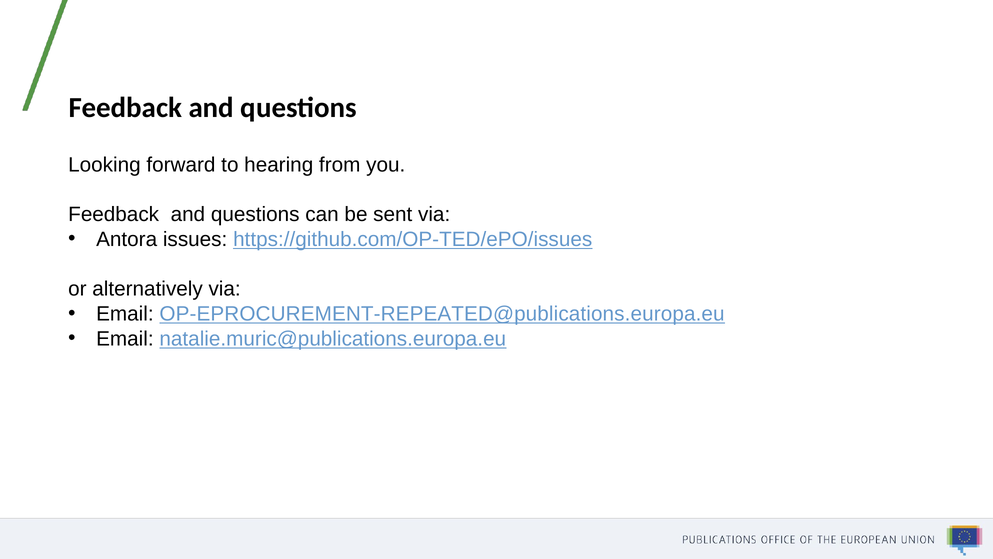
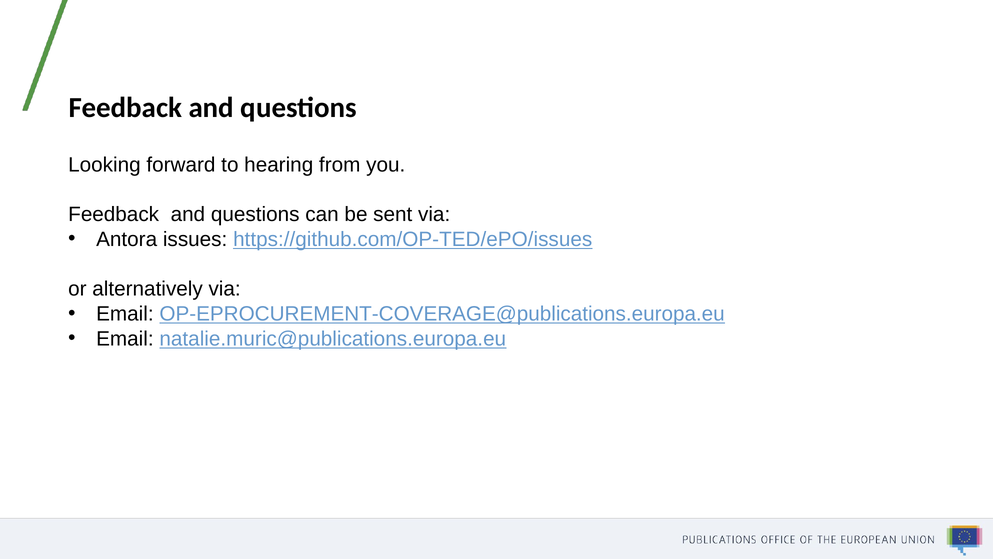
OP-EPROCUREMENT-REPEATED@publications.europa.eu: OP-EPROCUREMENT-REPEATED@publications.europa.eu -> OP-EPROCUREMENT-COVERAGE@publications.europa.eu
